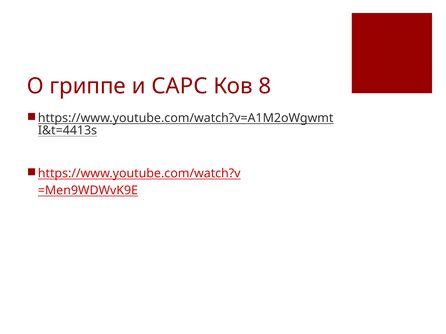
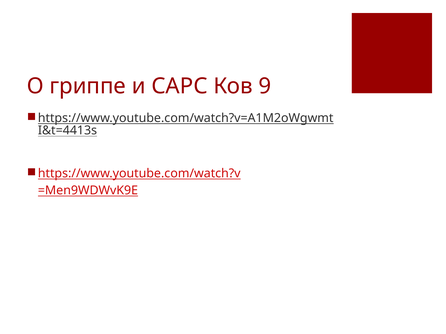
8: 8 -> 9
